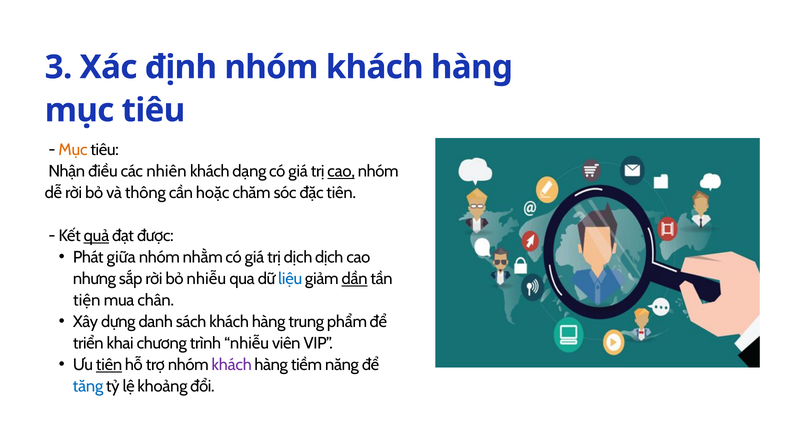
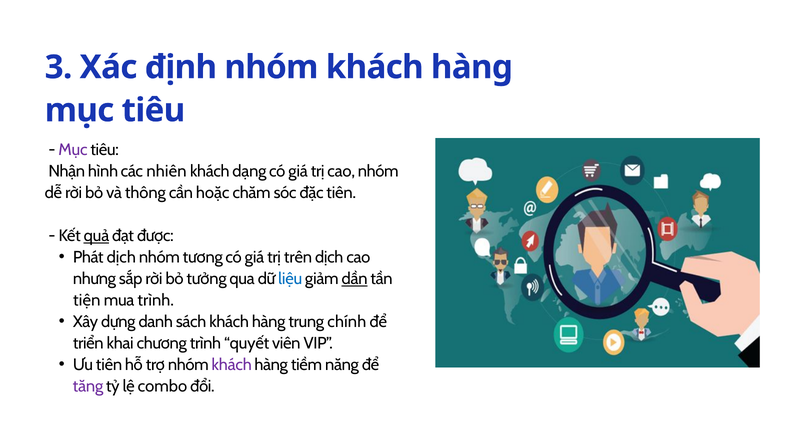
Mục colour: orange -> purple
điều: điều -> hình
cao at (341, 171) underline: present -> none
Phát giữa: giữa -> dịch
nhằm: nhằm -> tương
trị dịch: dịch -> trên
bỏ nhiễu: nhiễu -> tưởng
mua chân: chân -> trình
phẩm: phẩm -> chính
trình nhiễu: nhiễu -> quyết
tiên at (109, 365) underline: present -> none
tăng colour: blue -> purple
khoảng: khoảng -> combo
